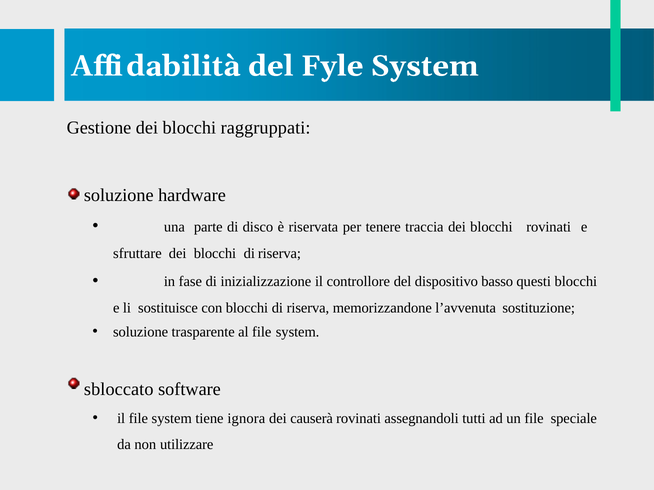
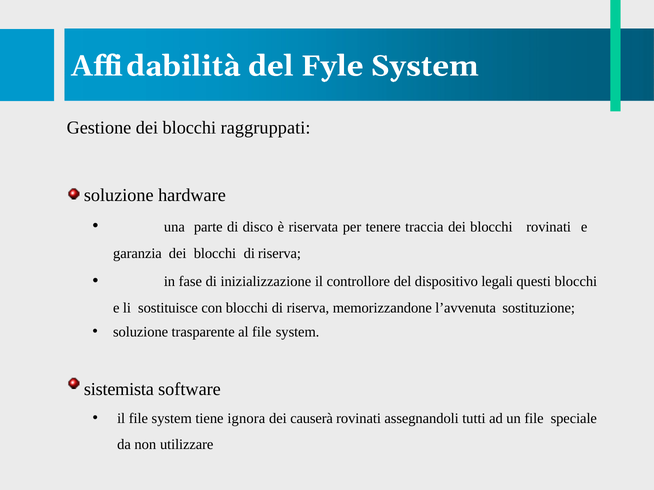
sfruttare: sfruttare -> garanzia
basso: basso -> legali
sbloccato: sbloccato -> sistemista
